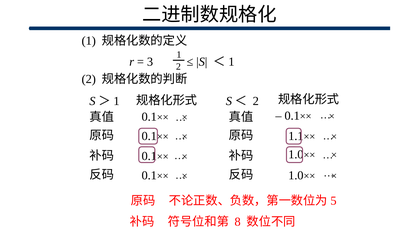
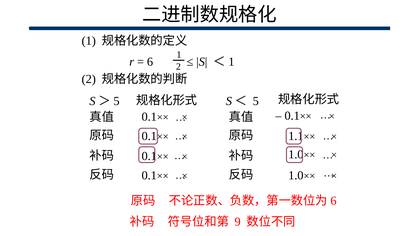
3 at (150, 62): 3 -> 6
1 at (117, 101): 1 -> 5
2 at (256, 101): 2 -> 5
5 at (333, 201): 5 -> 6
8: 8 -> 9
